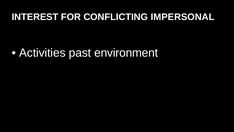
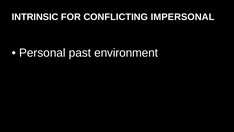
INTEREST: INTEREST -> INTRINSIC
Activities: Activities -> Personal
